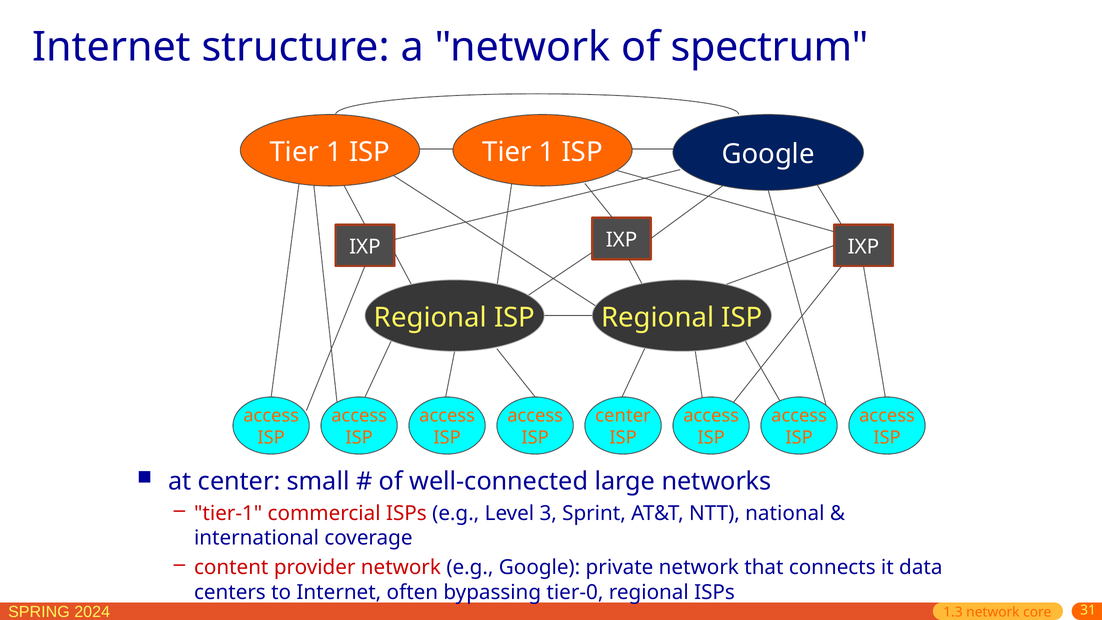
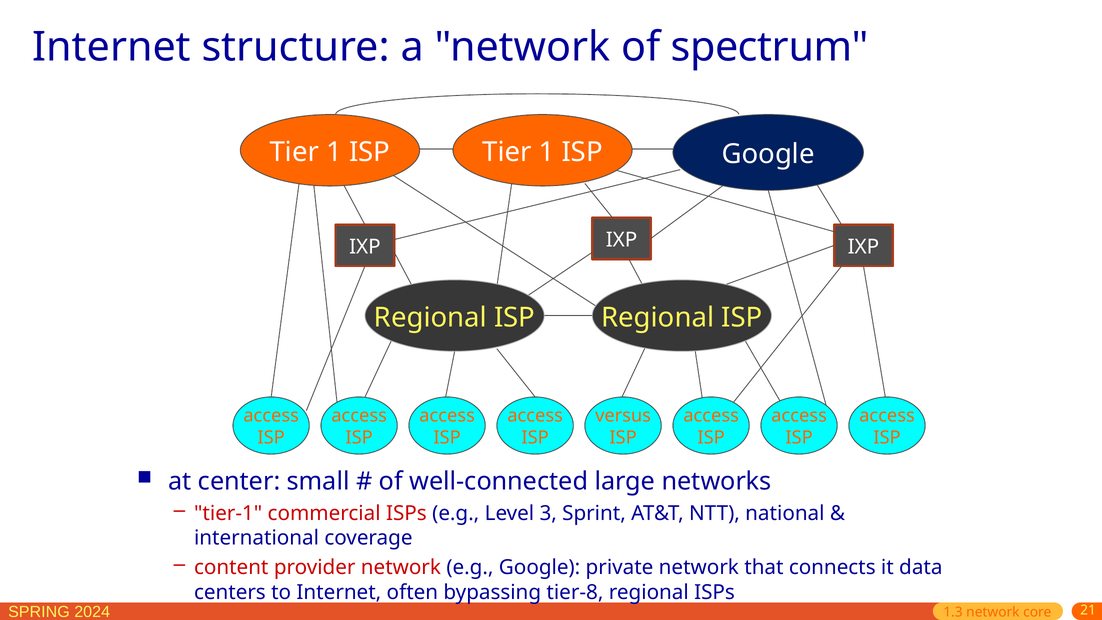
center at (623, 416): center -> versus
tier-0: tier-0 -> tier-8
31: 31 -> 21
